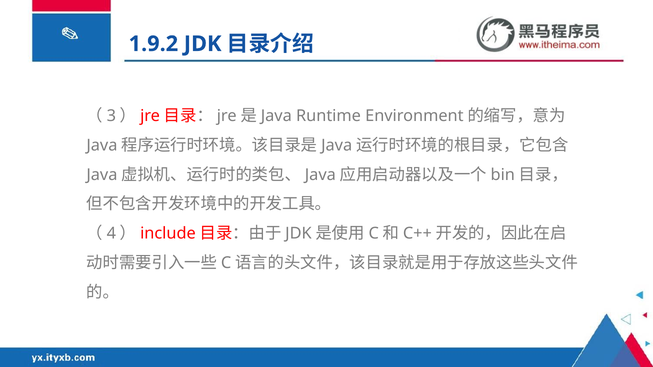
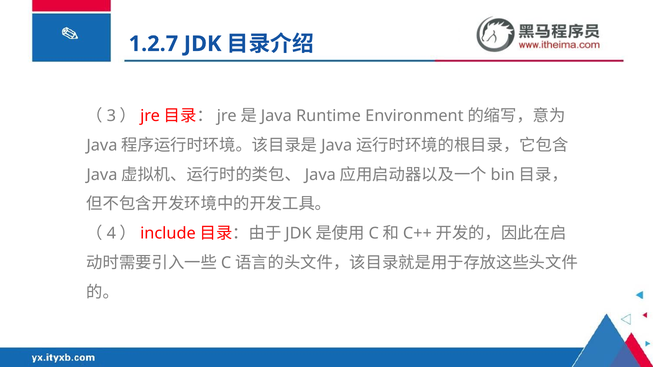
1.9.2: 1.9.2 -> 1.2.7
